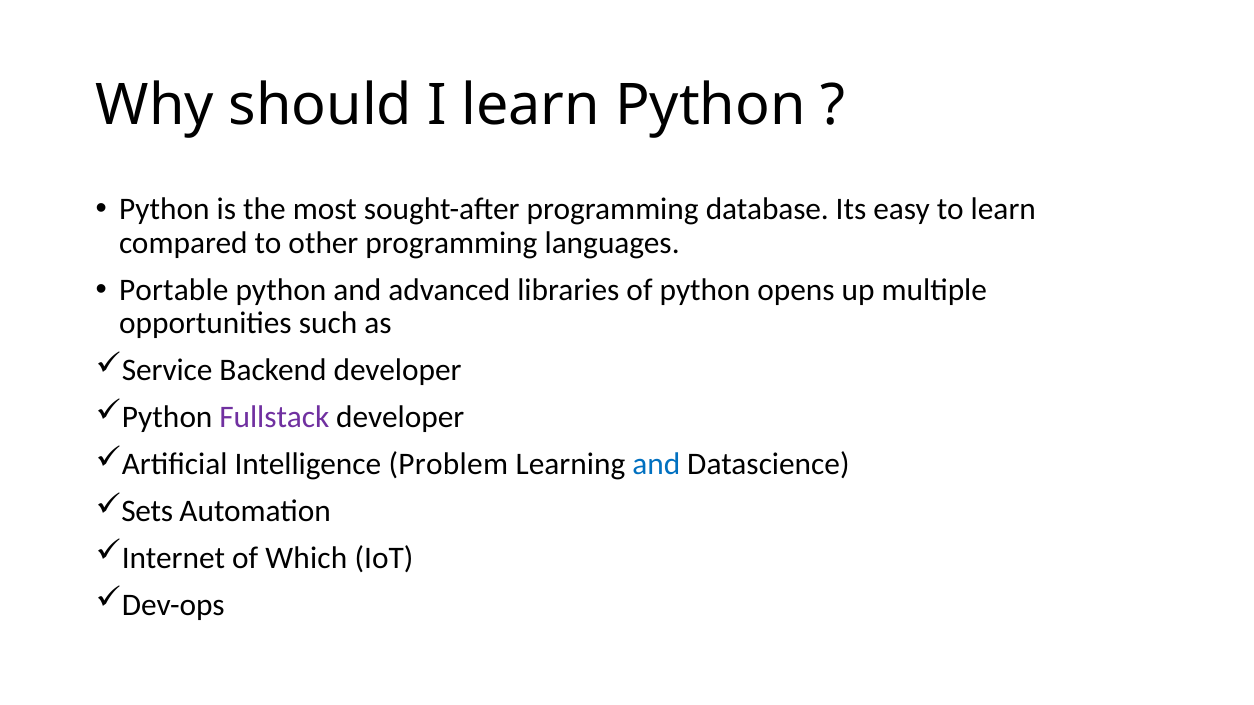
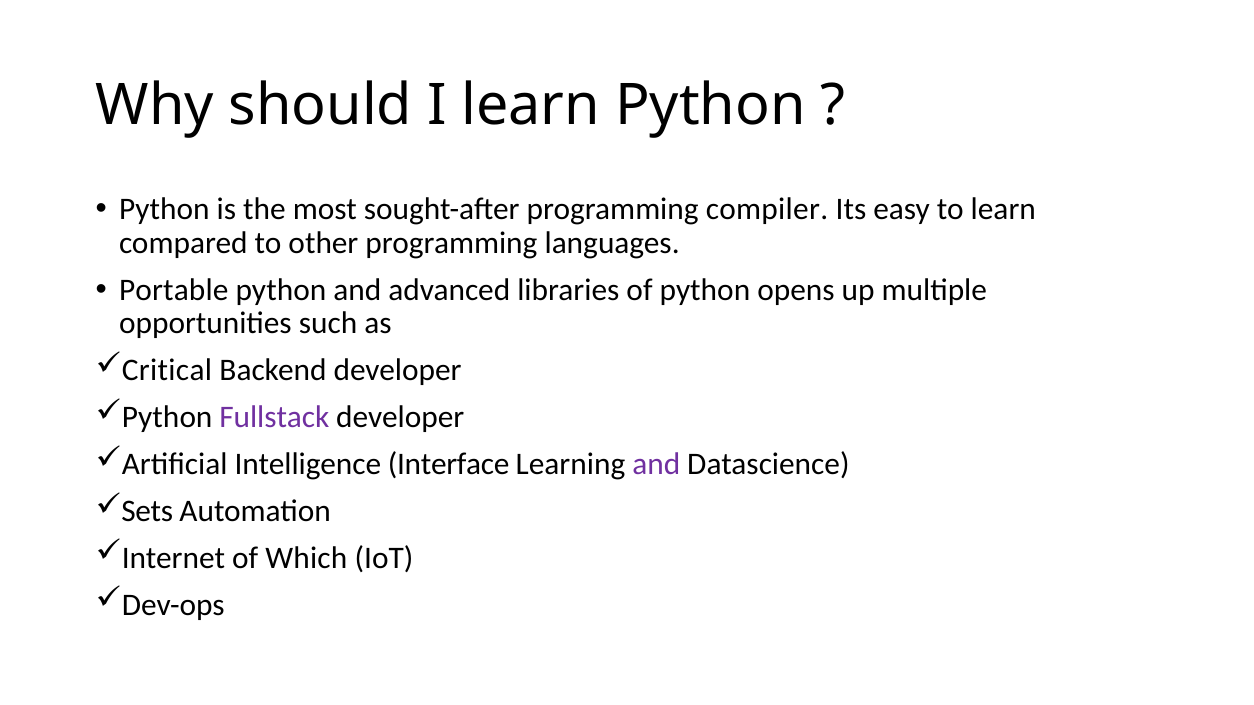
database: database -> compiler
Service: Service -> Critical
Problem: Problem -> Interface
and at (656, 465) colour: blue -> purple
